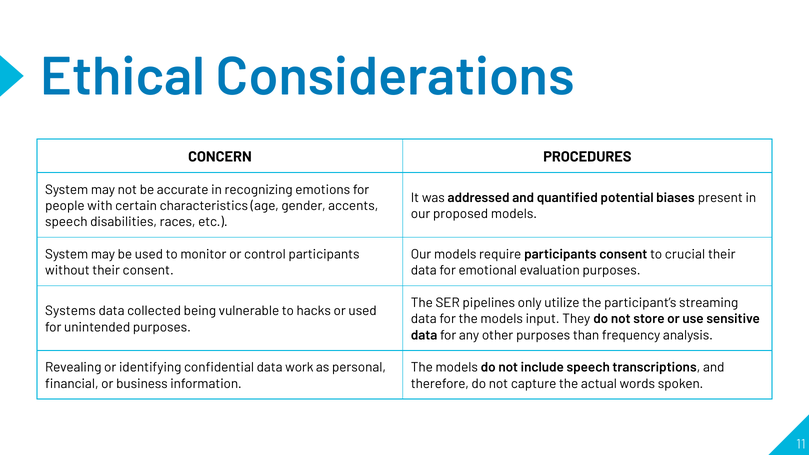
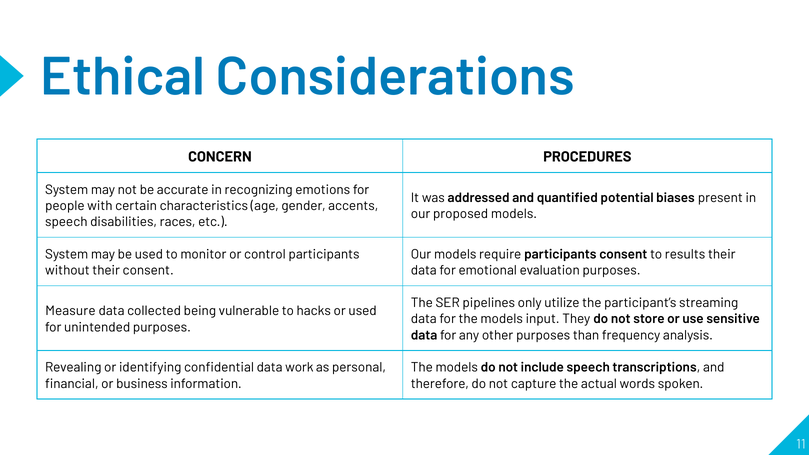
crucial: crucial -> results
Systems: Systems -> Measure
